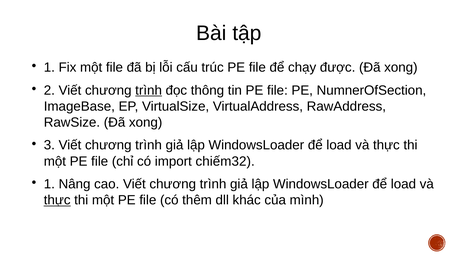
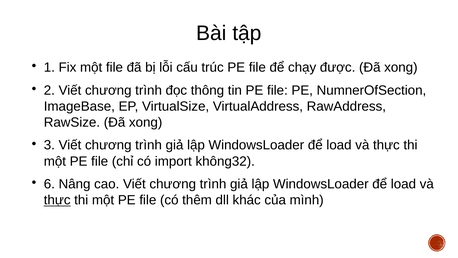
trình at (149, 90) underline: present -> none
chiếm32: chiếm32 -> không32
1 at (49, 184): 1 -> 6
